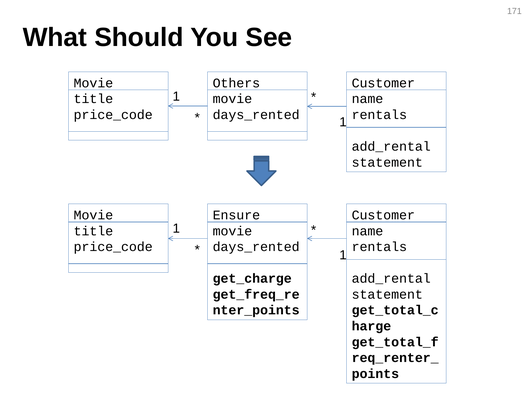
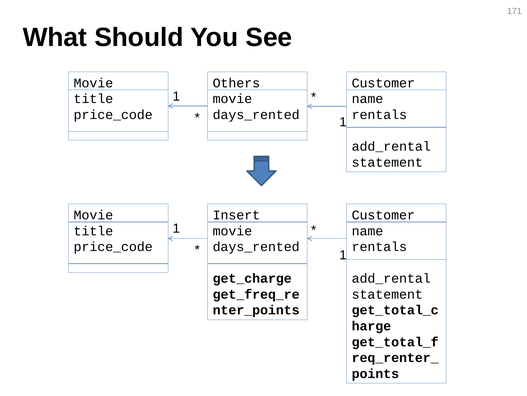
Ensure: Ensure -> Insert
